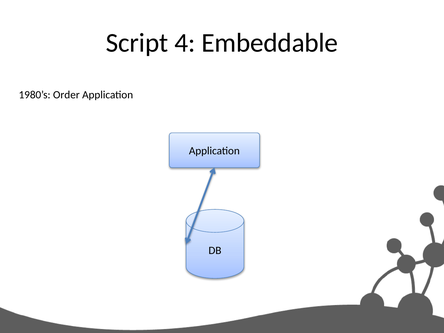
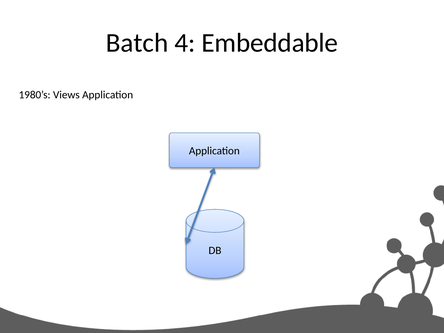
Script: Script -> Batch
Order: Order -> Views
